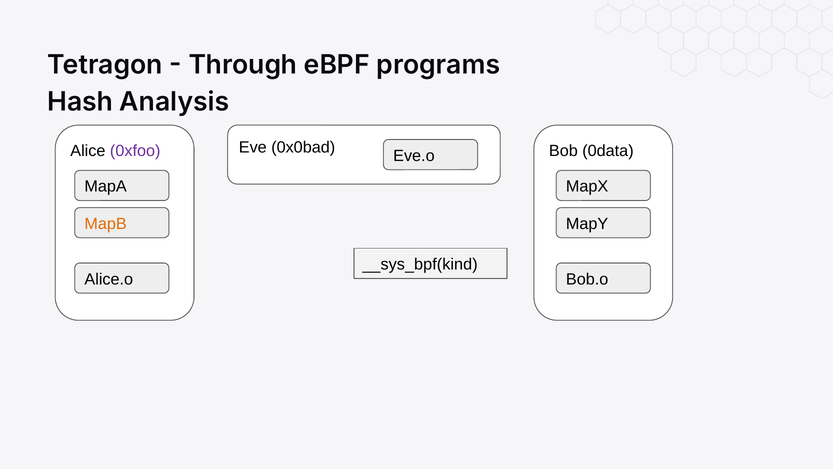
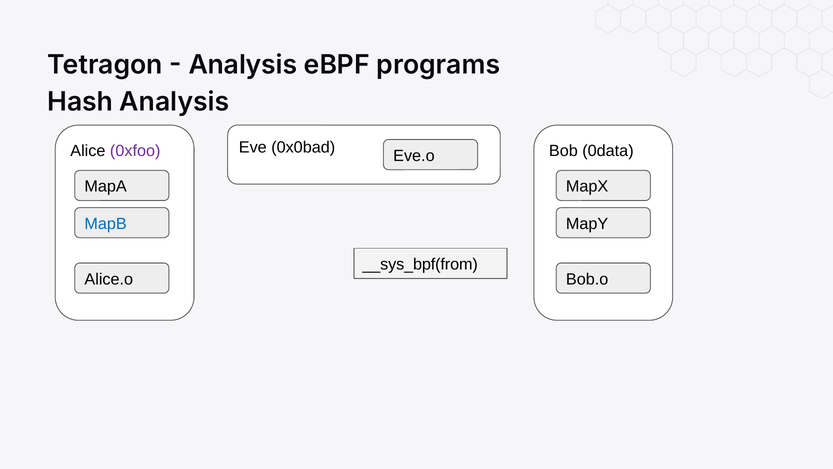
Through at (243, 65): Through -> Analysis
MapB colour: orange -> blue
__sys_bpf(kind: __sys_bpf(kind -> __sys_bpf(from
